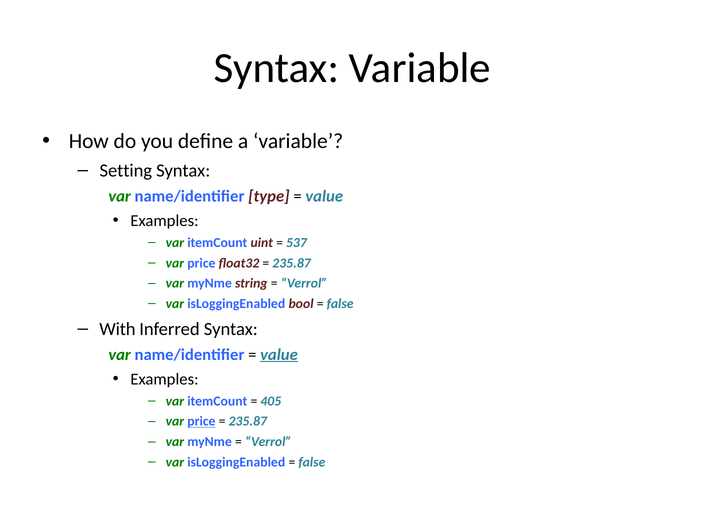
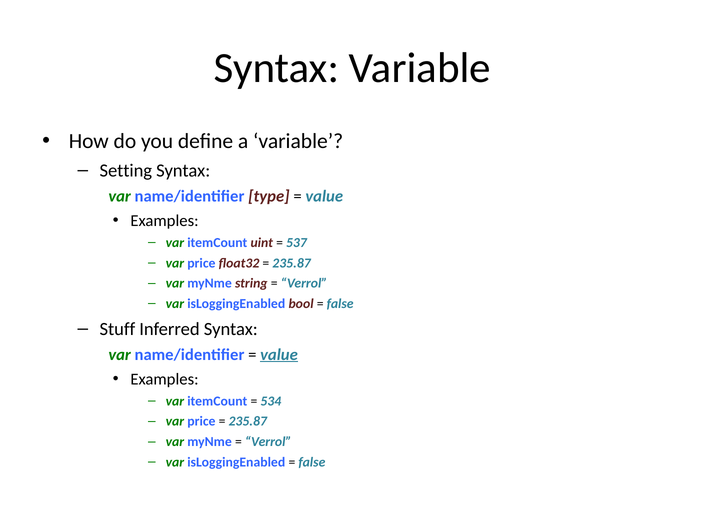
With: With -> Stuff
405: 405 -> 534
price at (201, 422) underline: present -> none
